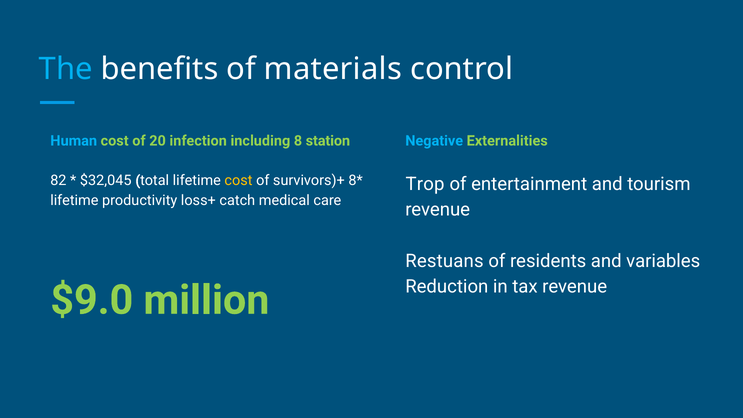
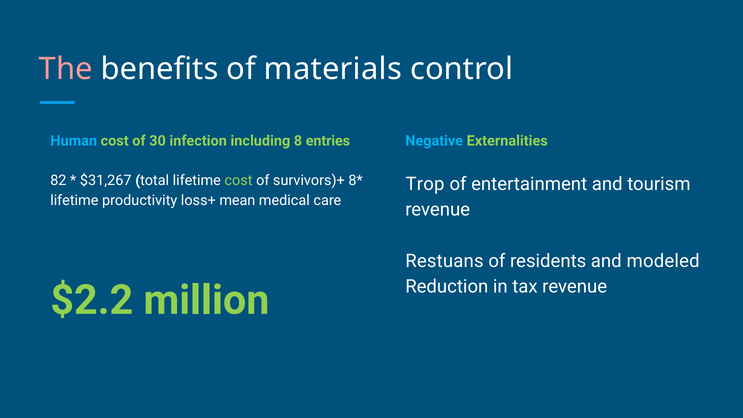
The colour: light blue -> pink
20: 20 -> 30
station: station -> entries
$32,045: $32,045 -> $31,267
cost at (239, 181) colour: yellow -> light green
catch: catch -> mean
variables: variables -> modeled
$9.0: $9.0 -> $2.2
